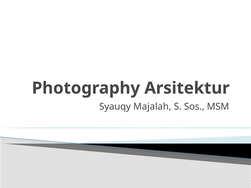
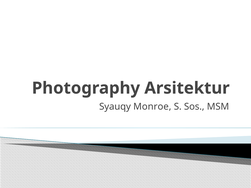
Majalah: Majalah -> Monroe
